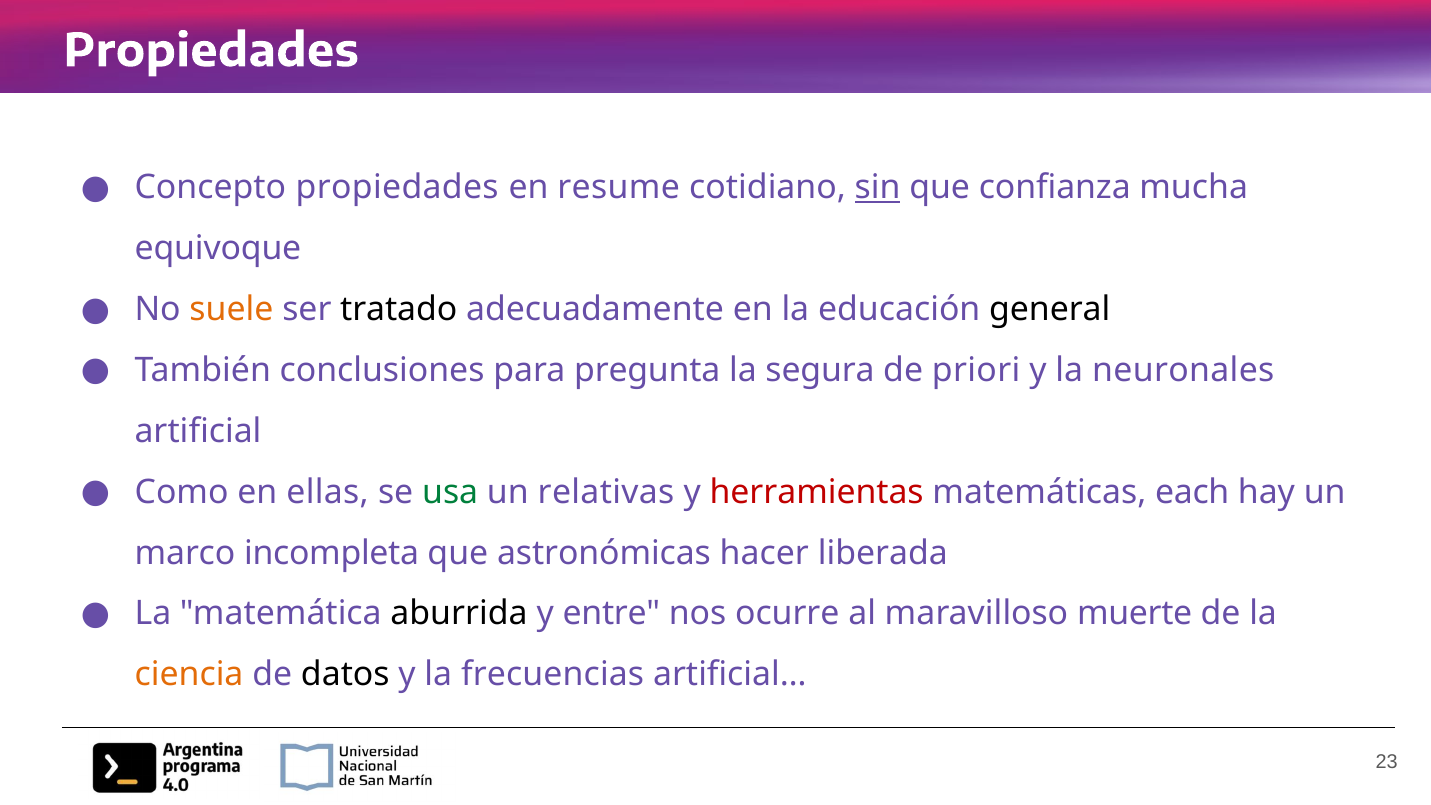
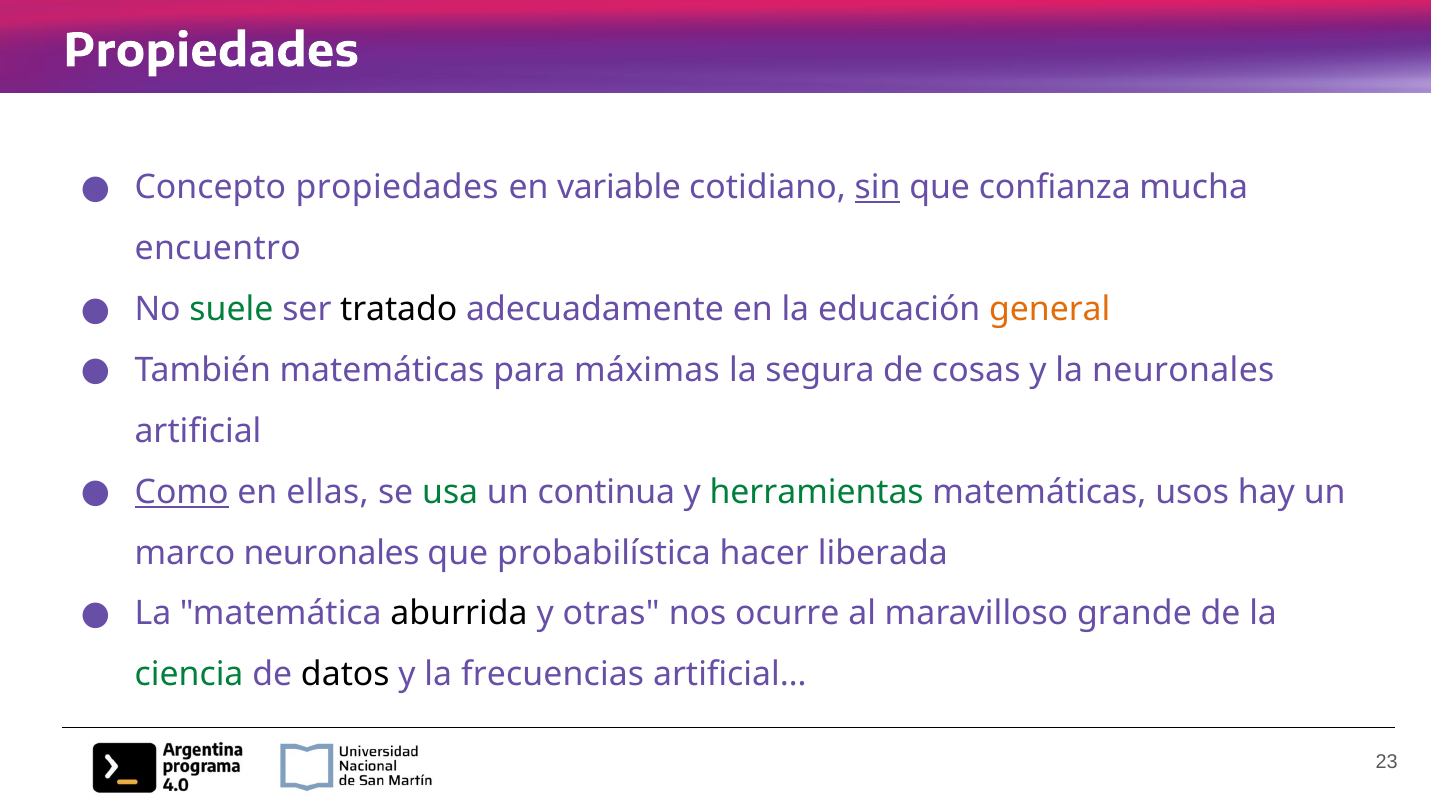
resume: resume -> variable
equivoque: equivoque -> encuentro
suele colour: orange -> green
general colour: black -> orange
También conclusiones: conclusiones -> matemáticas
pregunta: pregunta -> máximas
priori: priori -> cosas
Como underline: none -> present
relativas: relativas -> continua
herramientas colour: red -> green
each: each -> usos
marco incompleta: incompleta -> neuronales
astronómicas: astronómicas -> probabilística
entre: entre -> otras
muerte: muerte -> grande
ciencia colour: orange -> green
